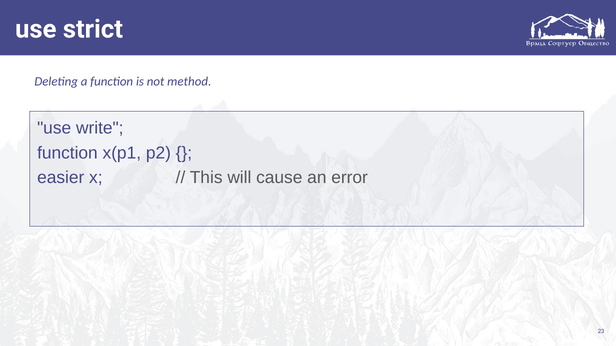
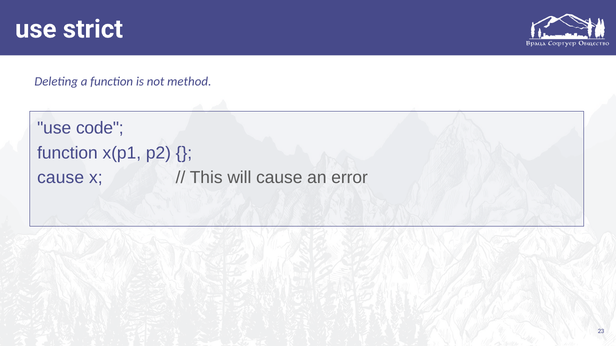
write: write -> code
easier at (61, 178): easier -> cause
